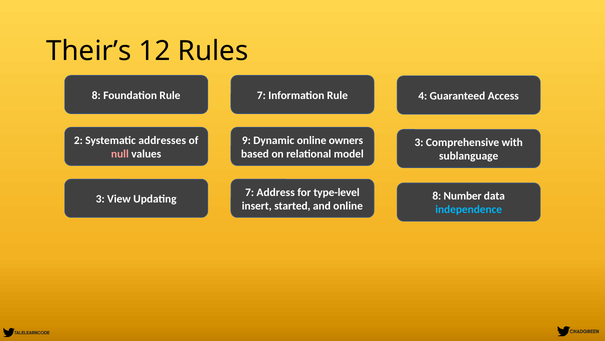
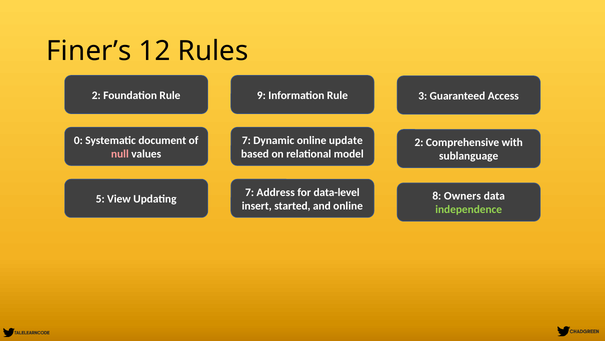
Their’s: Their’s -> Finer’s
8 at (96, 95): 8 -> 2
Rule 7: 7 -> 9
4: 4 -> 3
2: 2 -> 0
addresses: addresses -> document
9 at (246, 140): 9 -> 7
owners: owners -> update
3 at (419, 142): 3 -> 2
type-level: type-level -> data-level
Number: Number -> Owners
3 at (100, 199): 3 -> 5
independence colour: light blue -> light green
